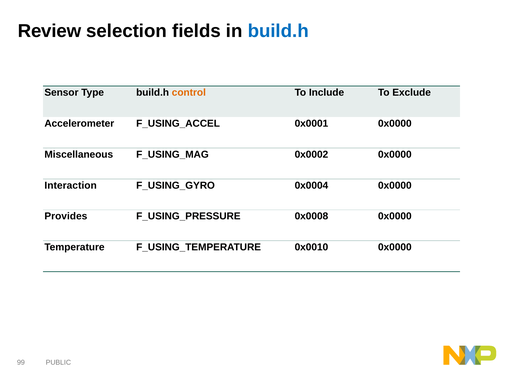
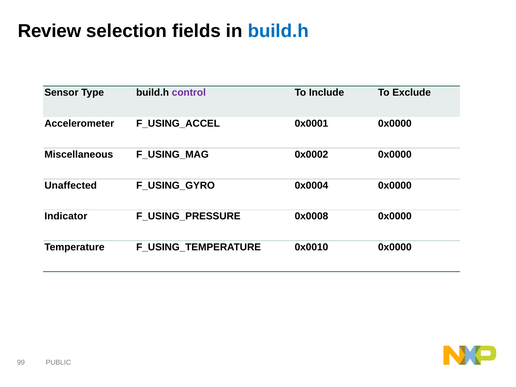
control colour: orange -> purple
Interaction: Interaction -> Unaffected
Provides: Provides -> Indicator
